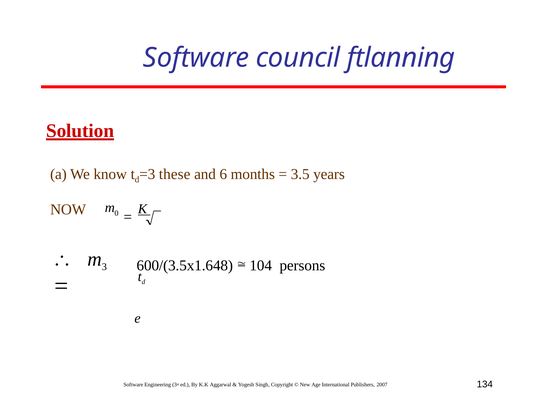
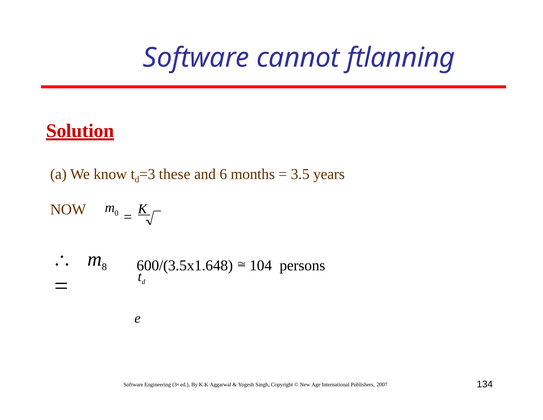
council: council -> cannot
3: 3 -> 8
